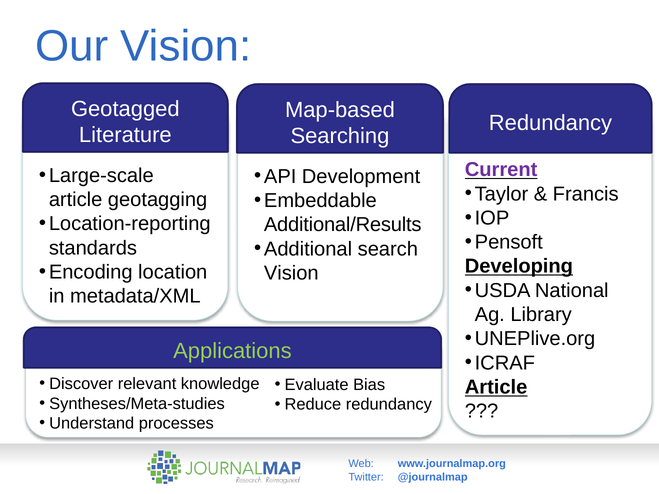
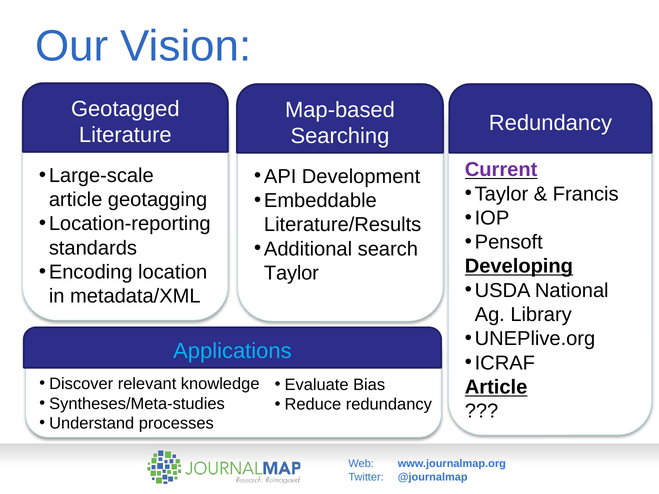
Additional/Results: Additional/Results -> Literature/Results
Vision at (291, 273): Vision -> Taylor
Applications colour: light green -> light blue
